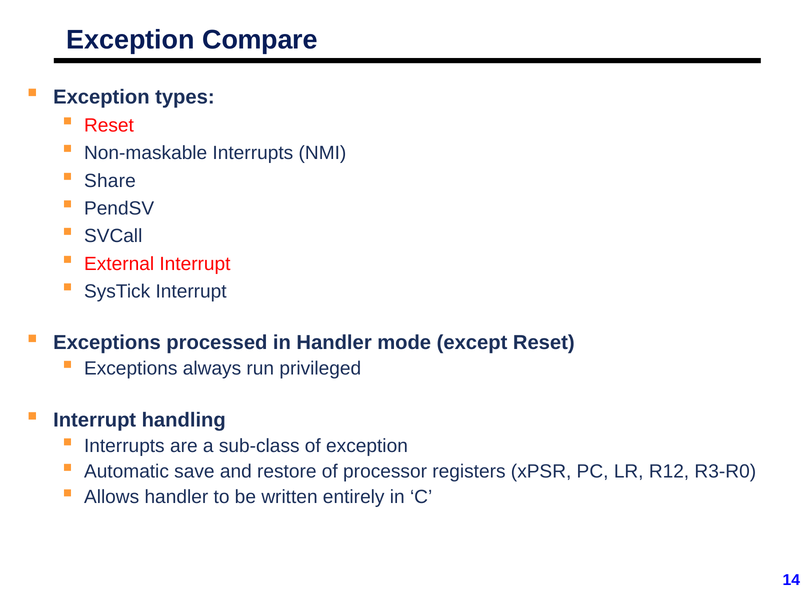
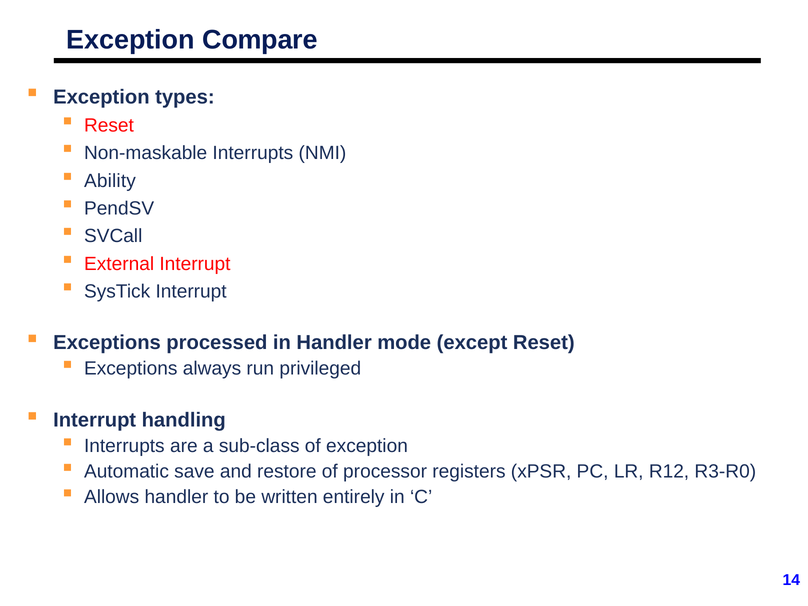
Share: Share -> Ability
